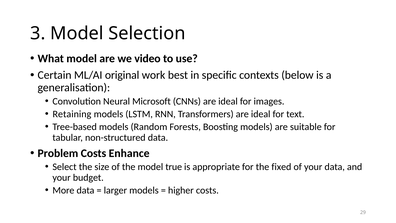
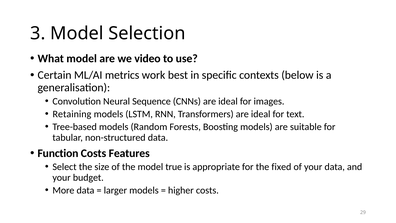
original: original -> metrics
Microsoft: Microsoft -> Sequence
Problem: Problem -> Function
Enhance: Enhance -> Features
